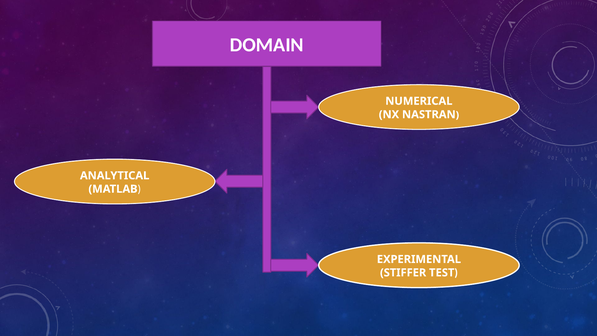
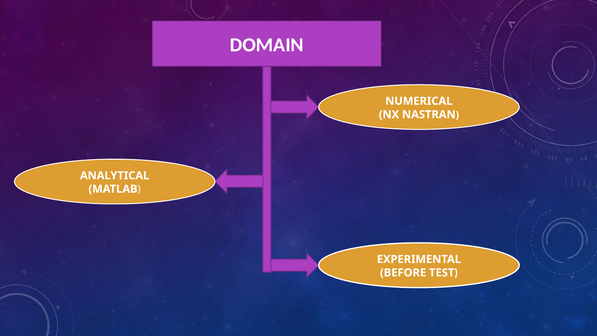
STIFFER: STIFFER -> BEFORE
